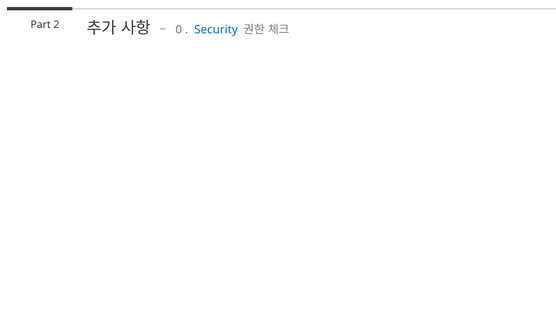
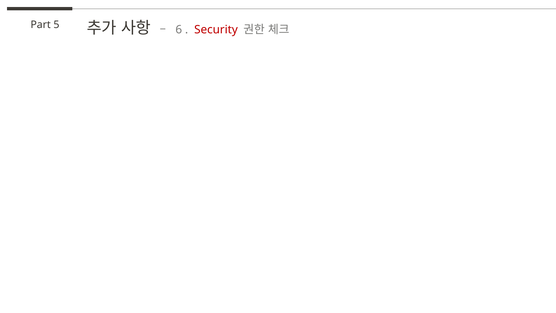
0: 0 -> 6
Security colour: blue -> red
2: 2 -> 5
